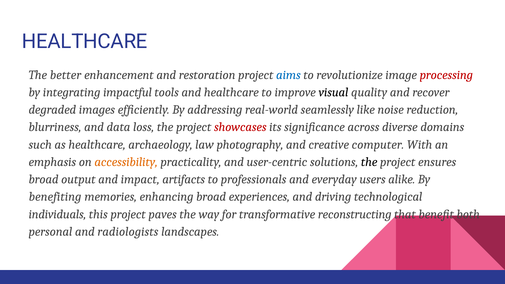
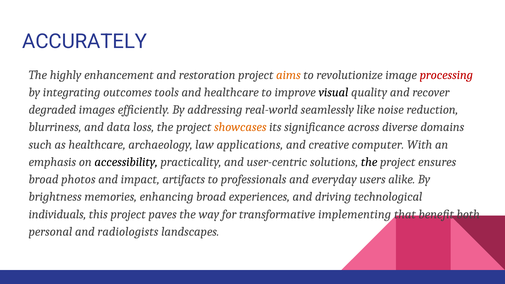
HEALTHCARE at (85, 41): HEALTHCARE -> ACCURATELY
better: better -> highly
aims colour: blue -> orange
impactful: impactful -> outcomes
showcases colour: red -> orange
photography: photography -> applications
accessibility colour: orange -> black
output: output -> photos
benefiting: benefiting -> brightness
reconstructing: reconstructing -> implementing
